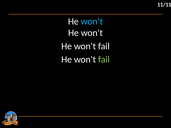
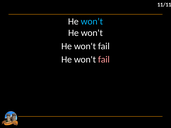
fail at (104, 60) colour: light green -> pink
